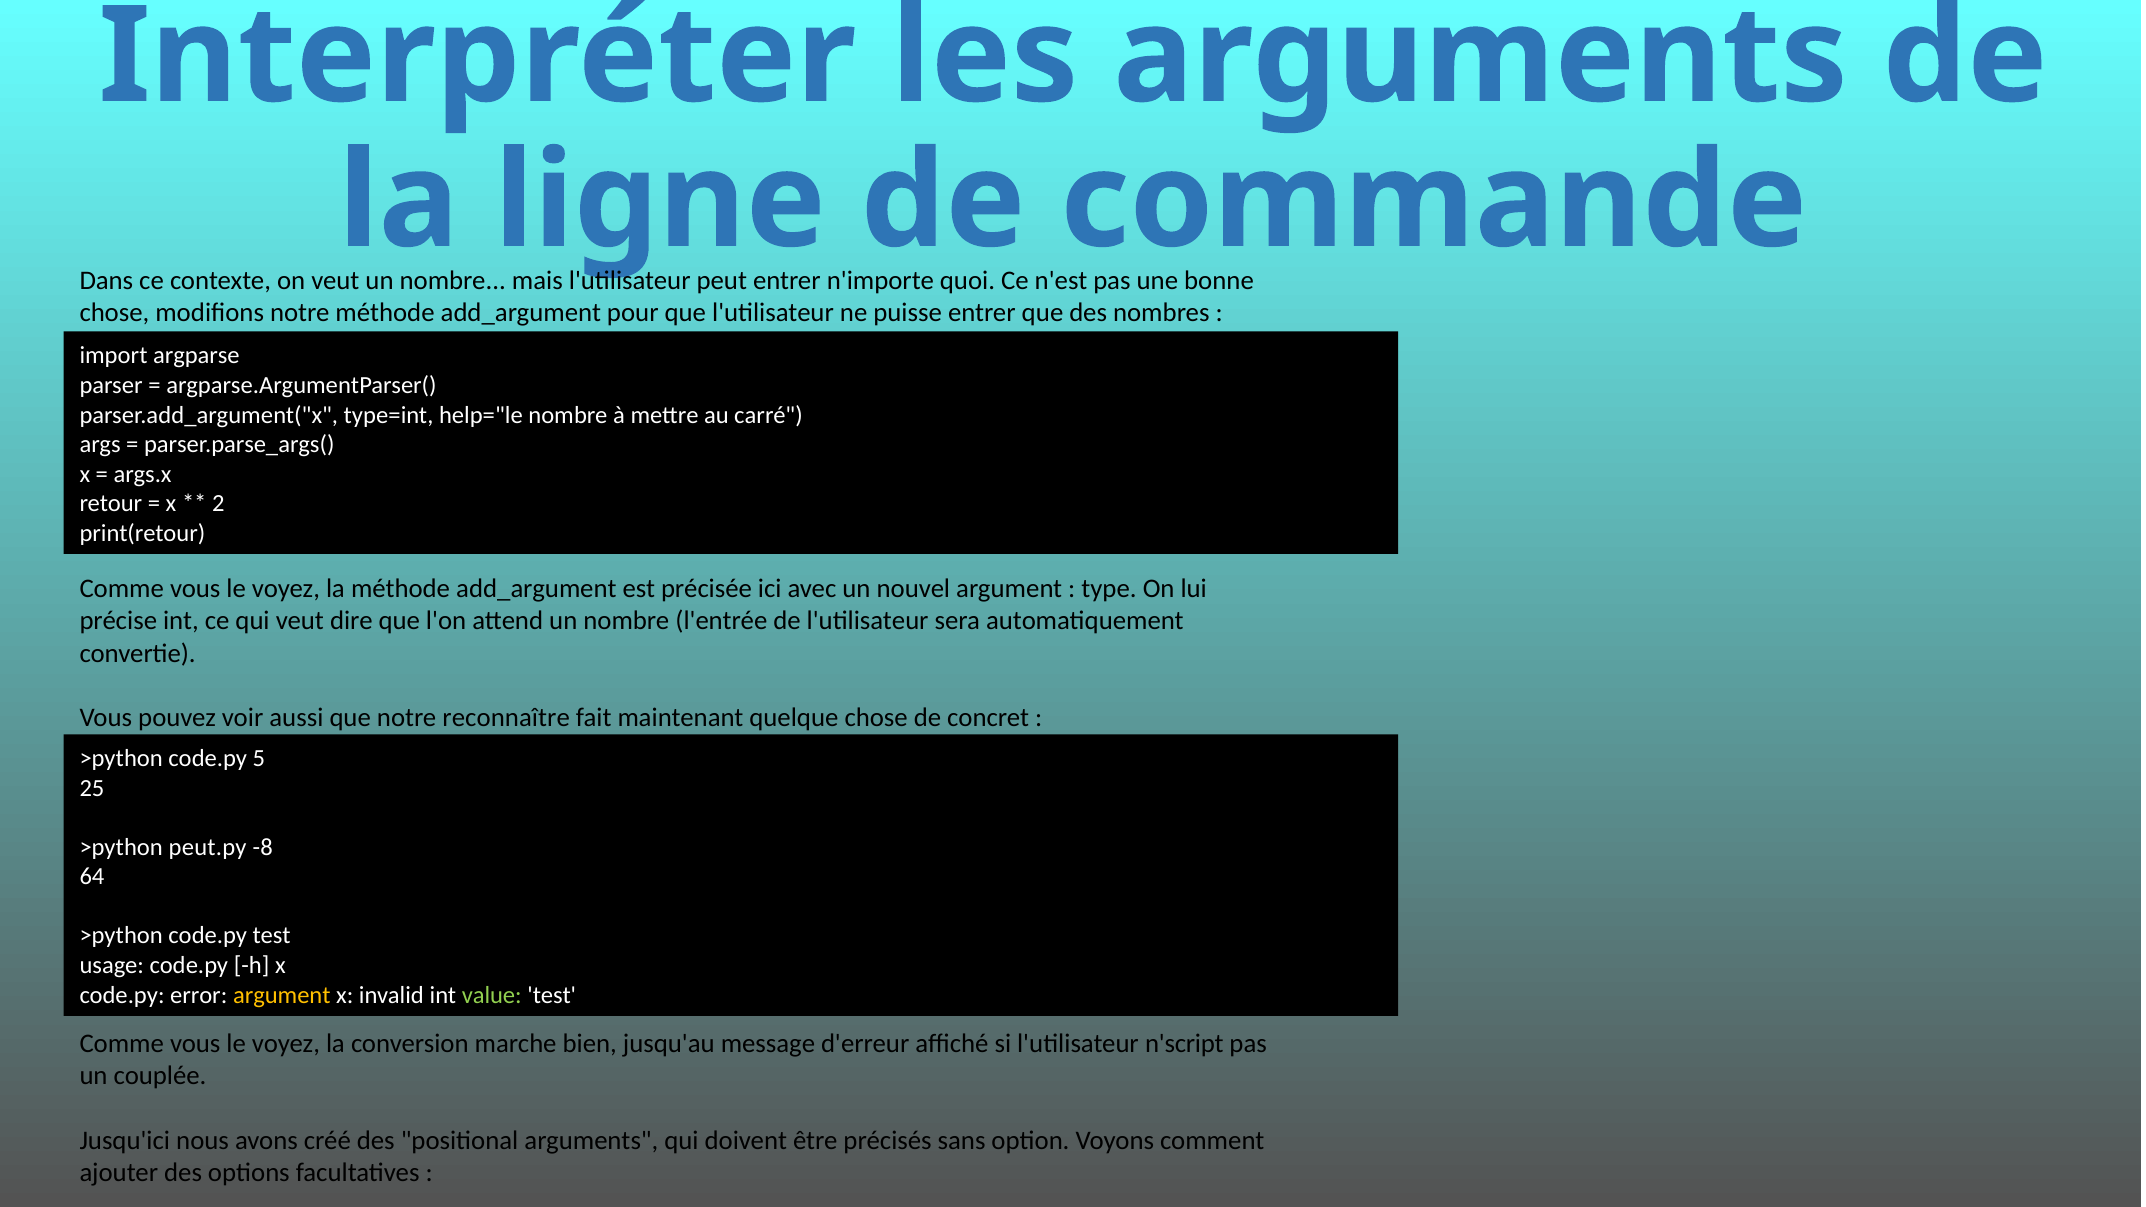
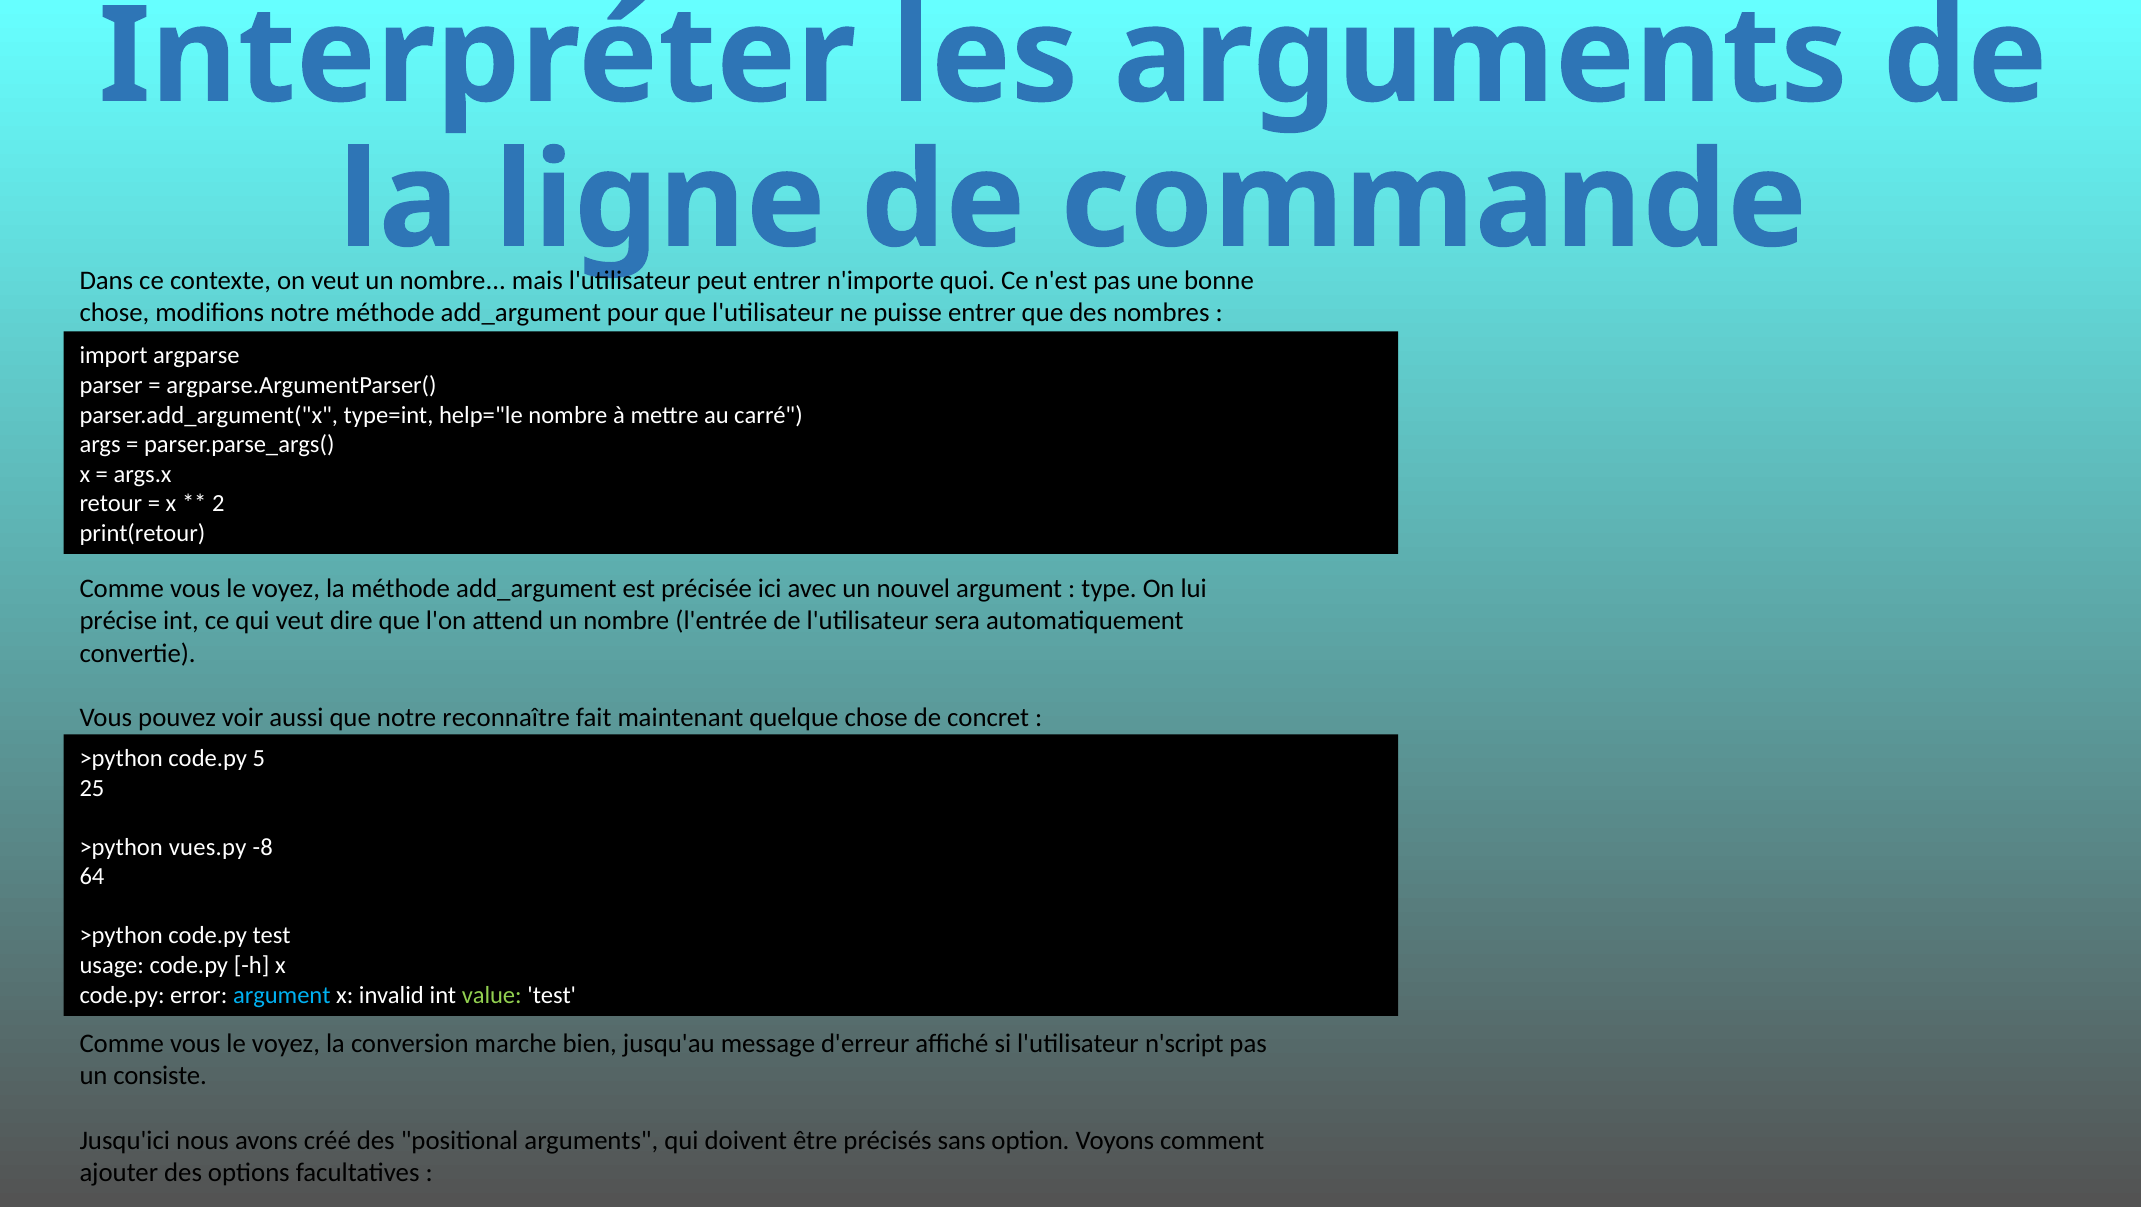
peut.py: peut.py -> vues.py
argument at (282, 995) colour: yellow -> light blue
couplée: couplée -> consiste
